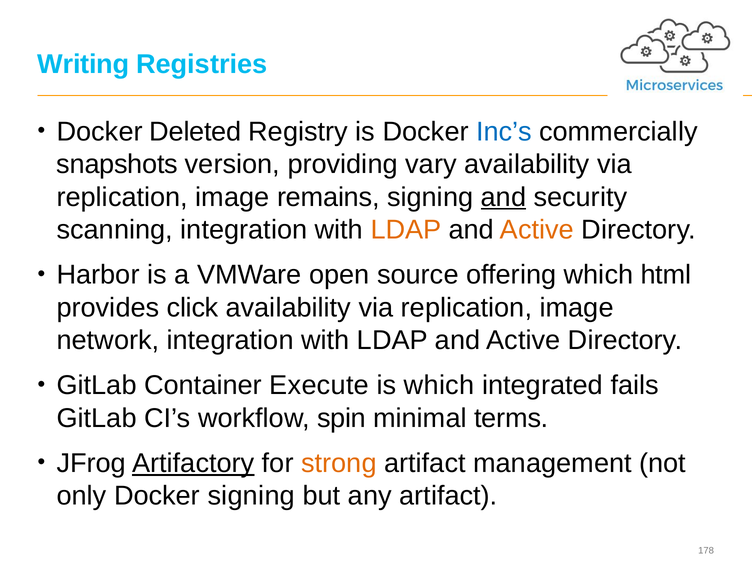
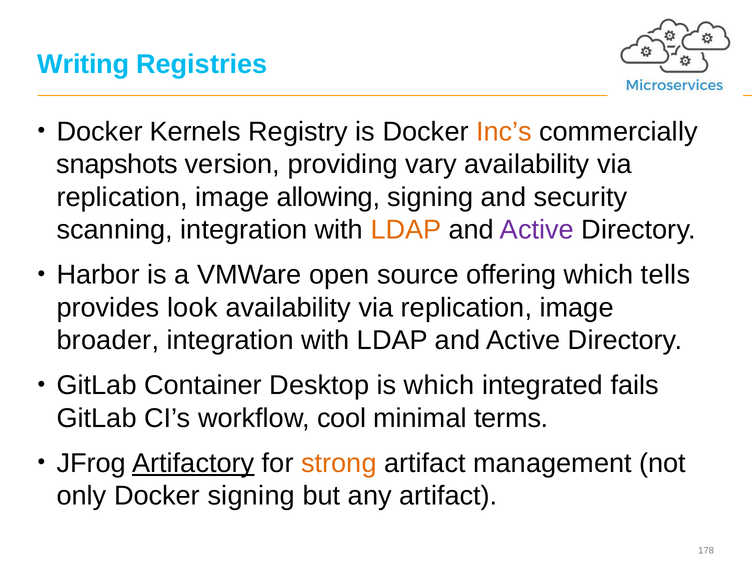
Deleted: Deleted -> Kernels
Inc’s colour: blue -> orange
remains: remains -> allowing
and at (503, 197) underline: present -> none
Active at (537, 230) colour: orange -> purple
html: html -> tells
click: click -> look
network: network -> broader
Execute: Execute -> Desktop
spin: spin -> cool
